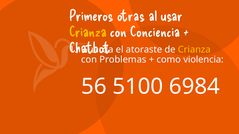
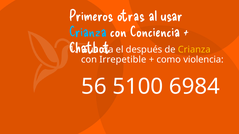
Crianza at (88, 32) colour: yellow -> light blue
atoraste: atoraste -> después
Problemas: Problemas -> Irrepetible
